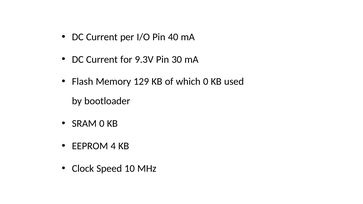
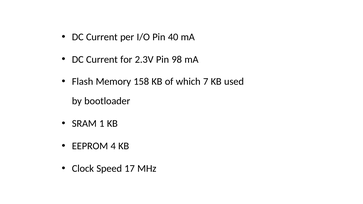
9.3V: 9.3V -> 2.3V
30: 30 -> 98
129: 129 -> 158
which 0: 0 -> 7
SRAM 0: 0 -> 1
10: 10 -> 17
